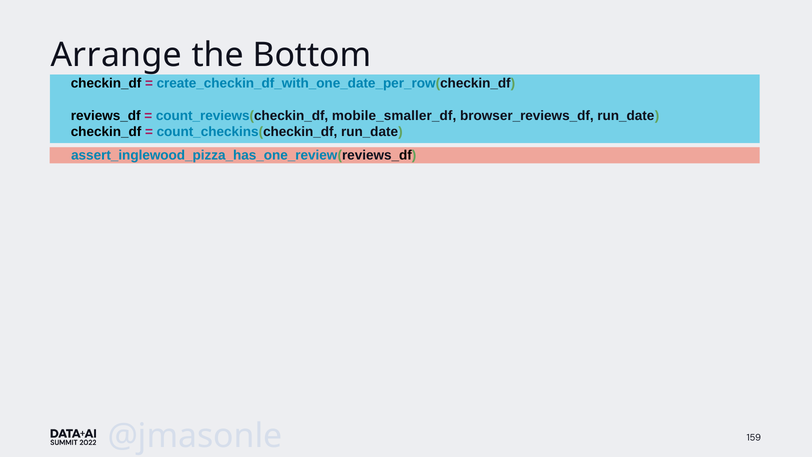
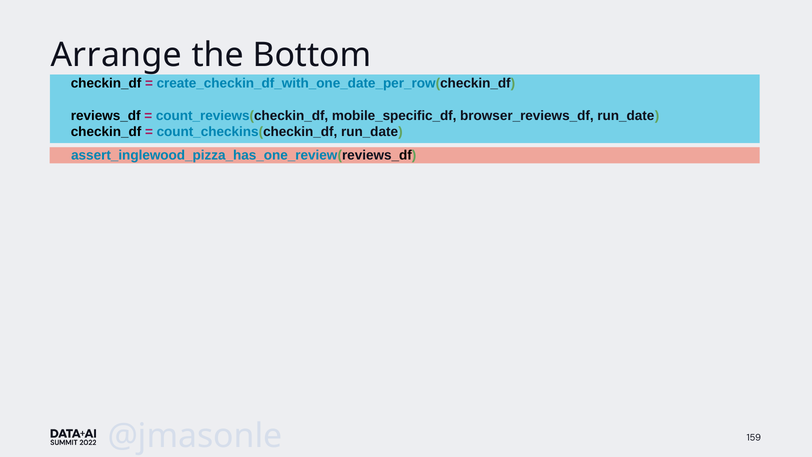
mobile_smaller_df: mobile_smaller_df -> mobile_specific_df
